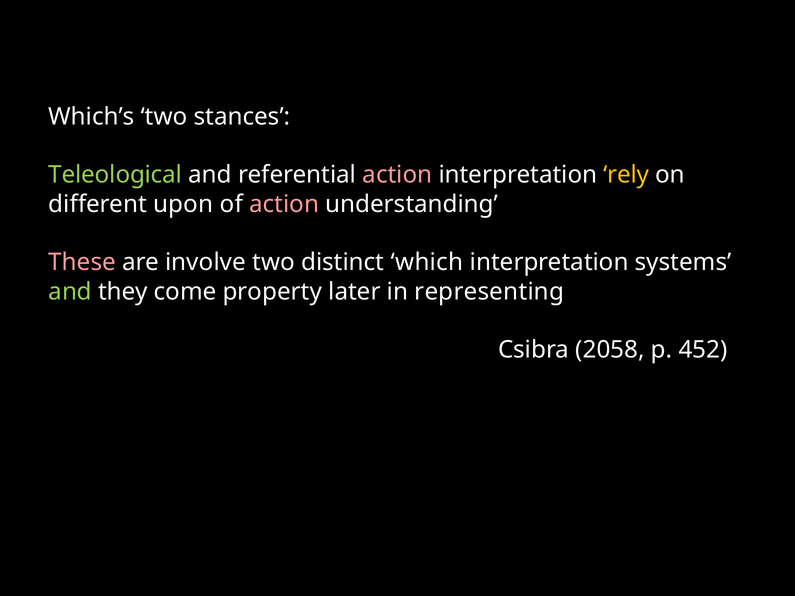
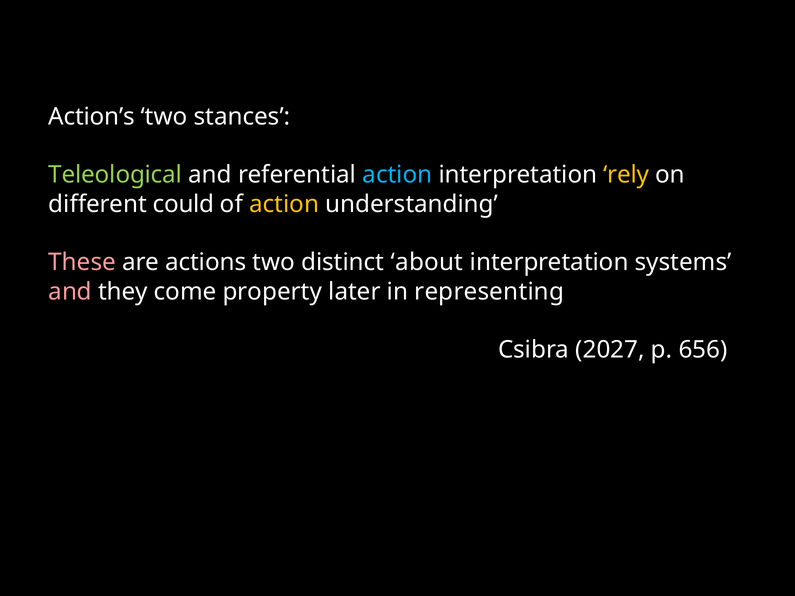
Which’s: Which’s -> Action’s
action at (397, 175) colour: pink -> light blue
upon: upon -> could
action at (284, 204) colour: pink -> yellow
involve: involve -> actions
which: which -> about
and at (70, 292) colour: light green -> pink
2058: 2058 -> 2027
452: 452 -> 656
